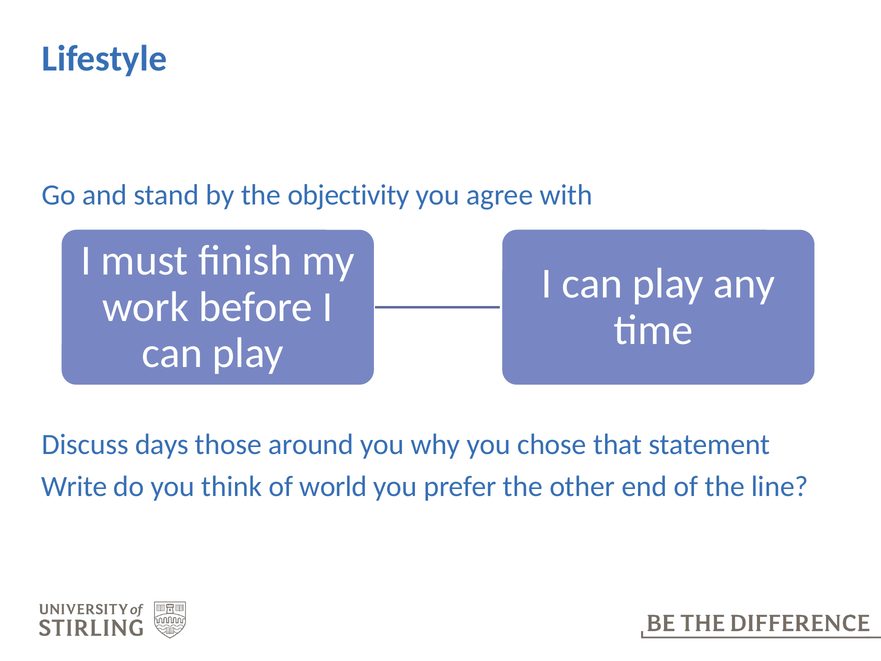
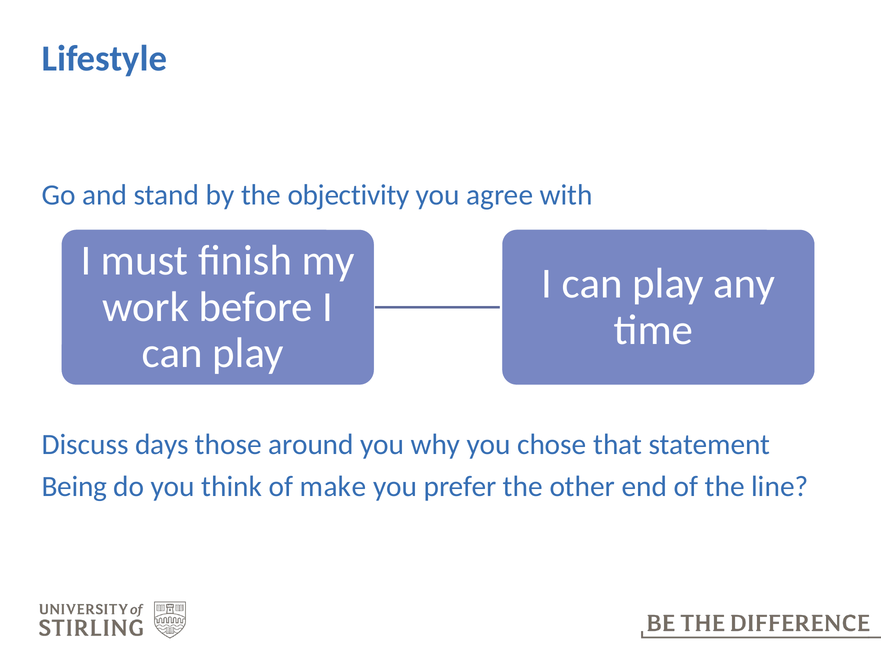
Write: Write -> Being
world: world -> make
